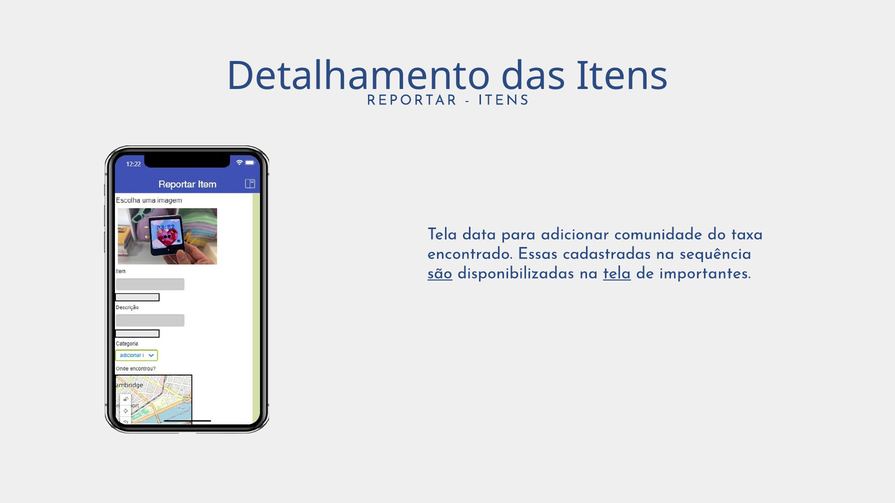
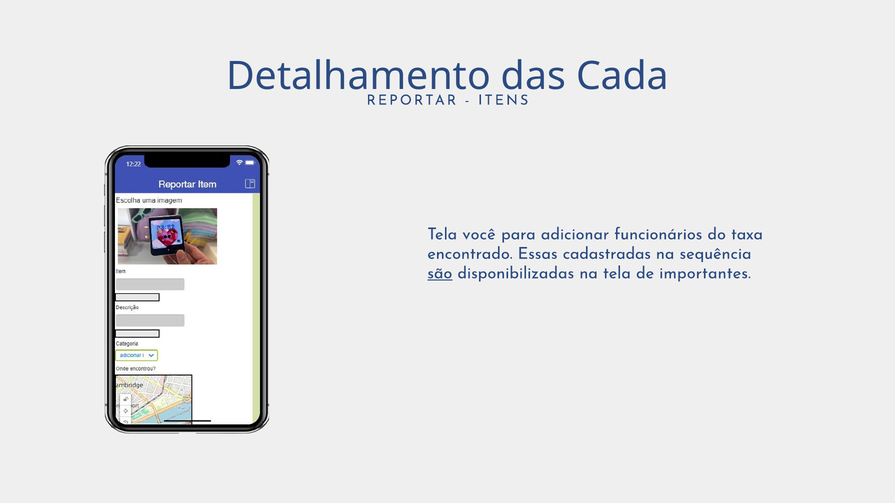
Itens at (622, 76): Itens -> Cada
data: data -> você
comunidade: comunidade -> funcionários
tela at (617, 273) underline: present -> none
